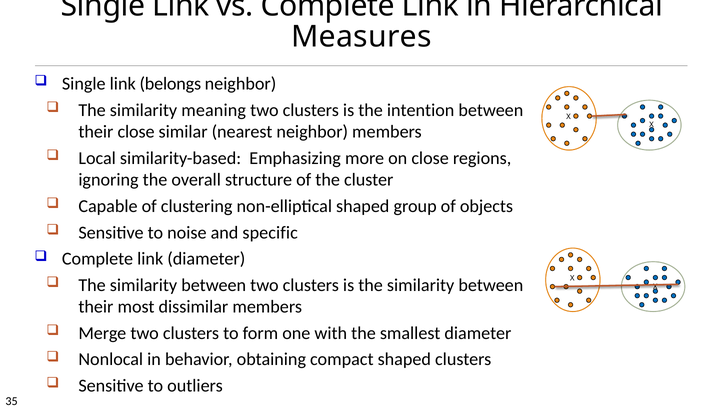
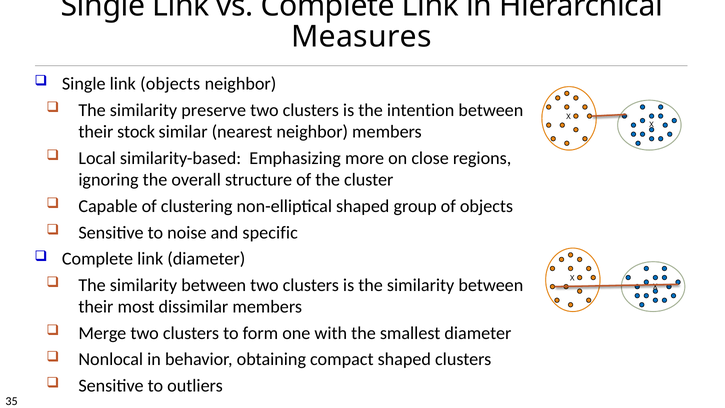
link belongs: belongs -> objects
meaning: meaning -> preserve
their close: close -> stock
